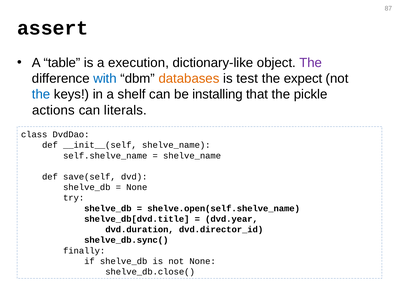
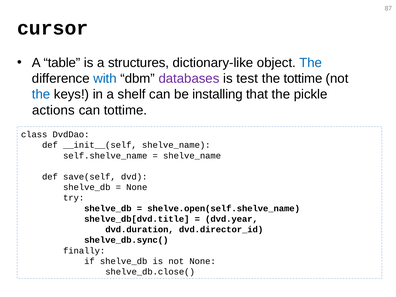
assert: assert -> cursor
execution: execution -> structures
The at (311, 63) colour: purple -> blue
databases colour: orange -> purple
the expect: expect -> tottime
can literals: literals -> tottime
